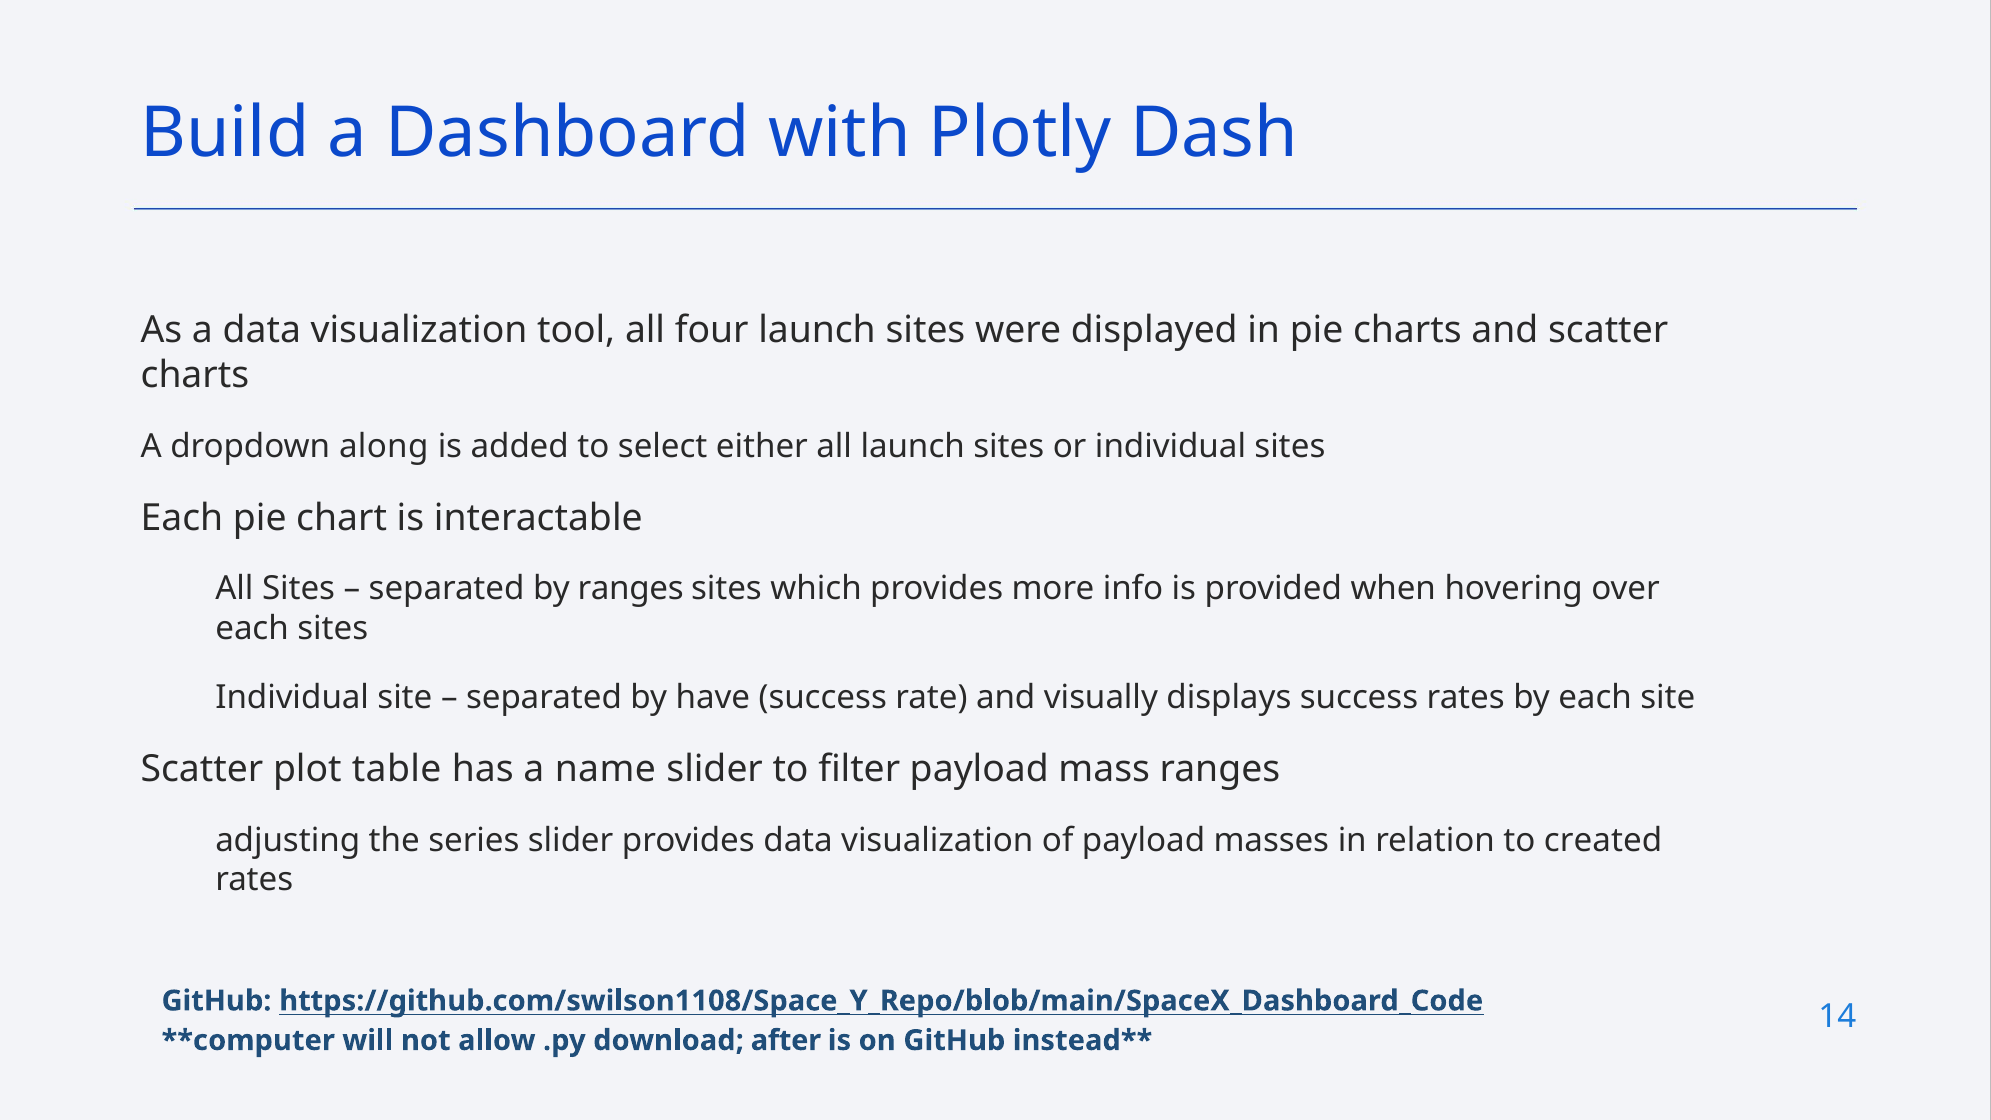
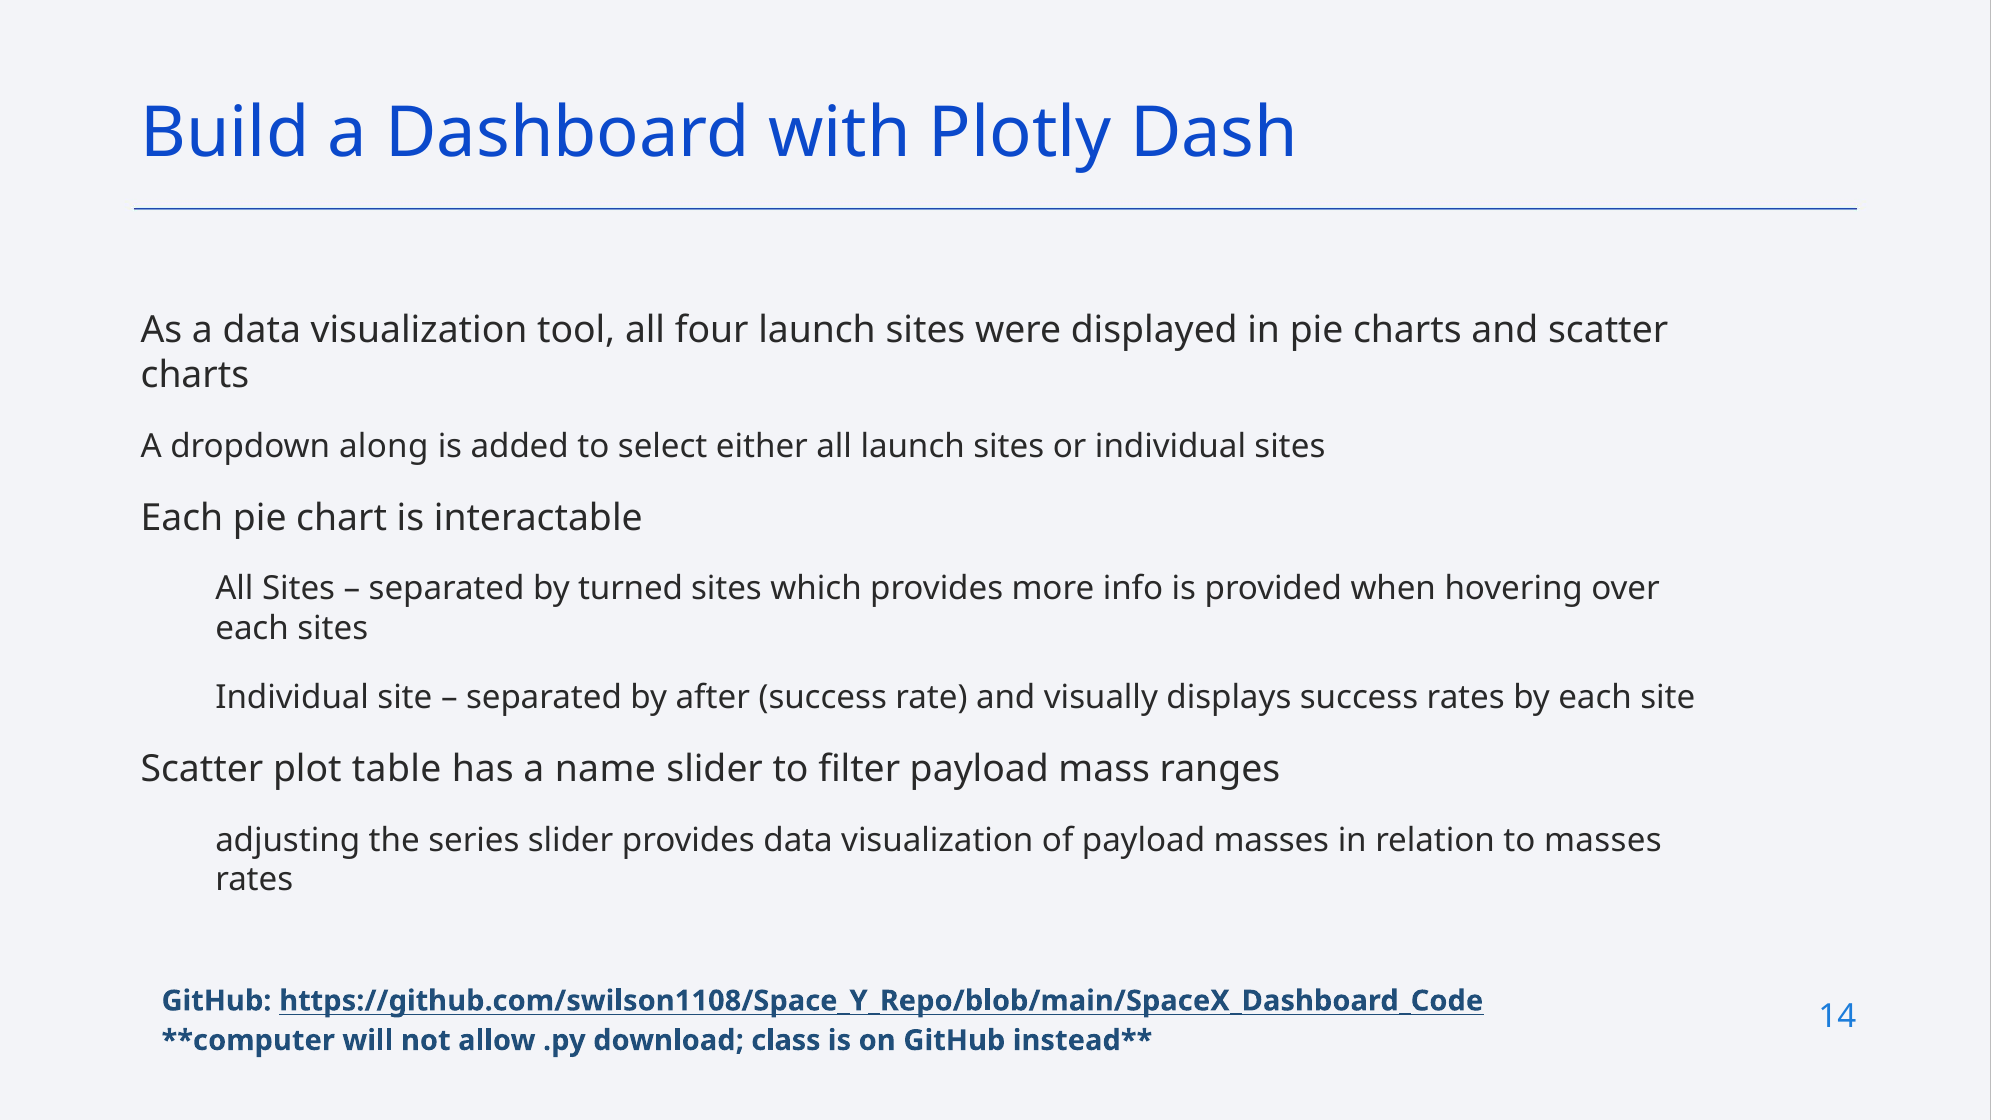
by ranges: ranges -> turned
have: have -> after
to created: created -> masses
after: after -> class
